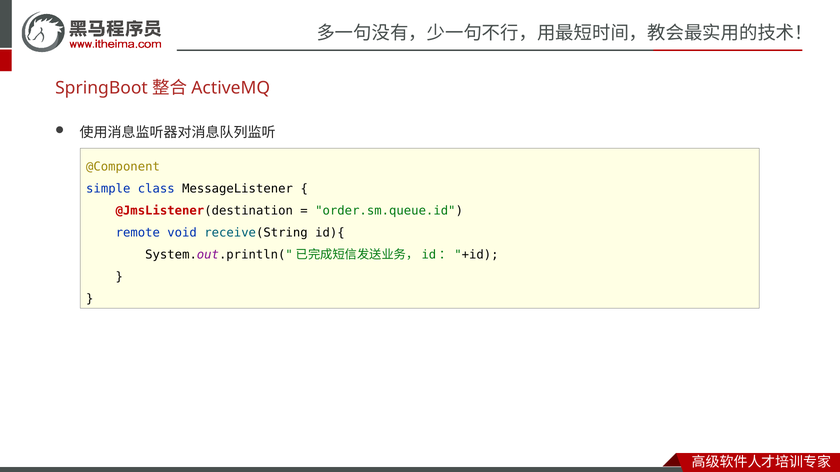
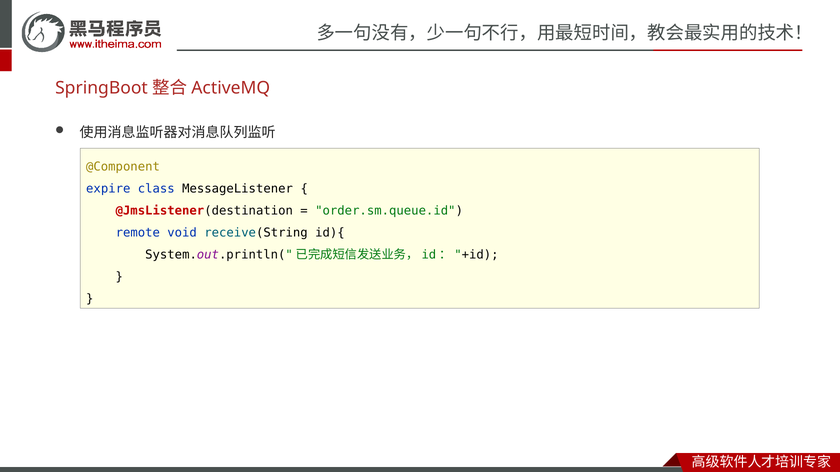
simple: simple -> expire
